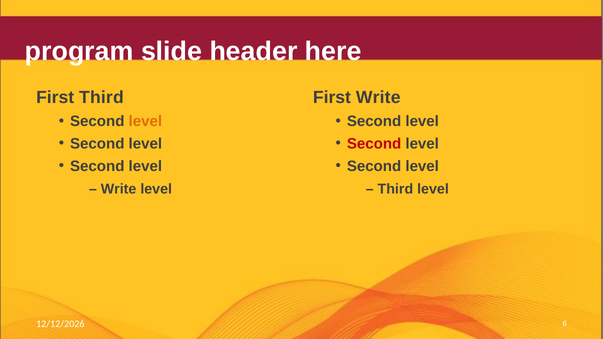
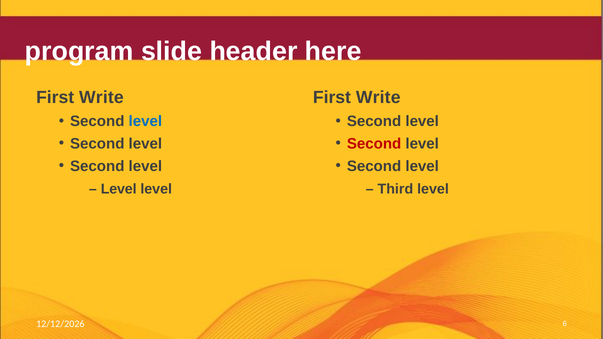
Third at (101, 98): Third -> Write
level at (145, 121) colour: orange -> blue
Write at (119, 189): Write -> Level
